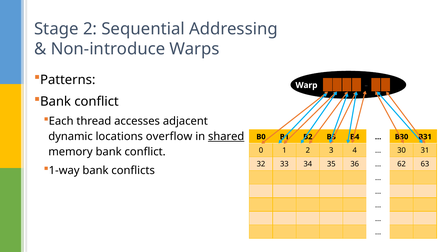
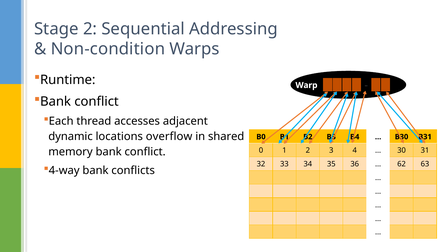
Non-introduce: Non-introduce -> Non-condition
Patterns: Patterns -> Runtime
shared underline: present -> none
1-way: 1-way -> 4-way
